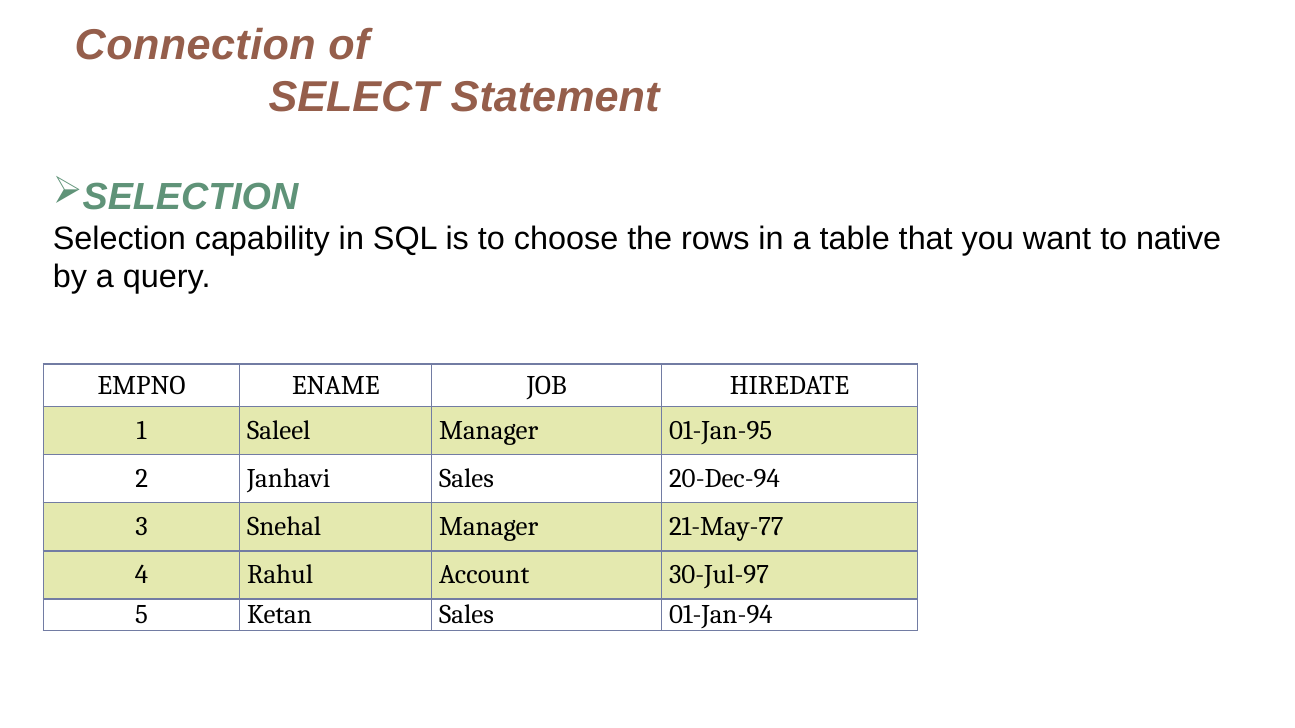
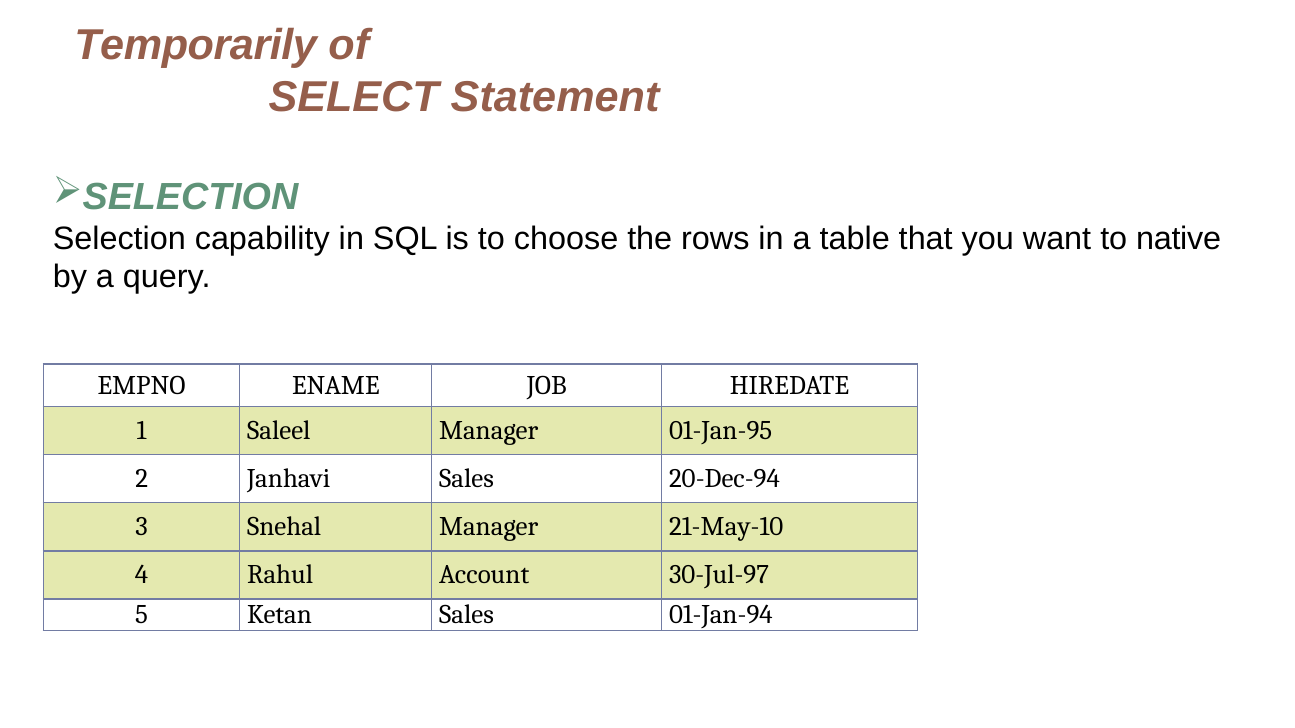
Connection: Connection -> Temporarily
21-May-77: 21-May-77 -> 21-May-10
